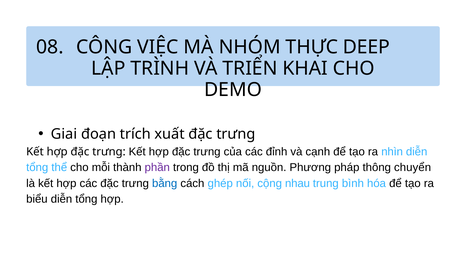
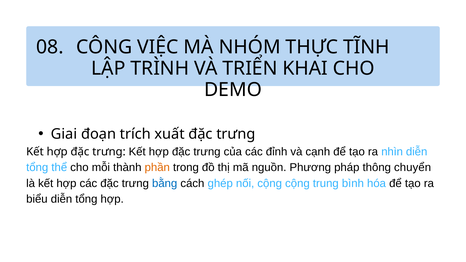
DEEP: DEEP -> TĨNH
phần colour: purple -> orange
cộng nhau: nhau -> cộng
